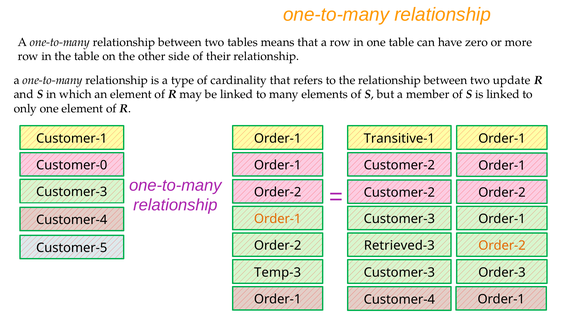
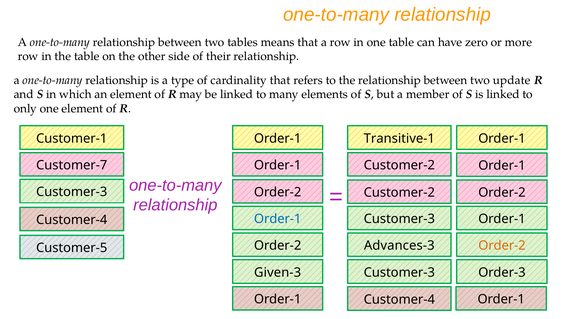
Customer-0: Customer-0 -> Customer-7
Order-1 at (278, 219) colour: orange -> blue
Retrieved-3: Retrieved-3 -> Advances-3
Temp-3: Temp-3 -> Given-3
